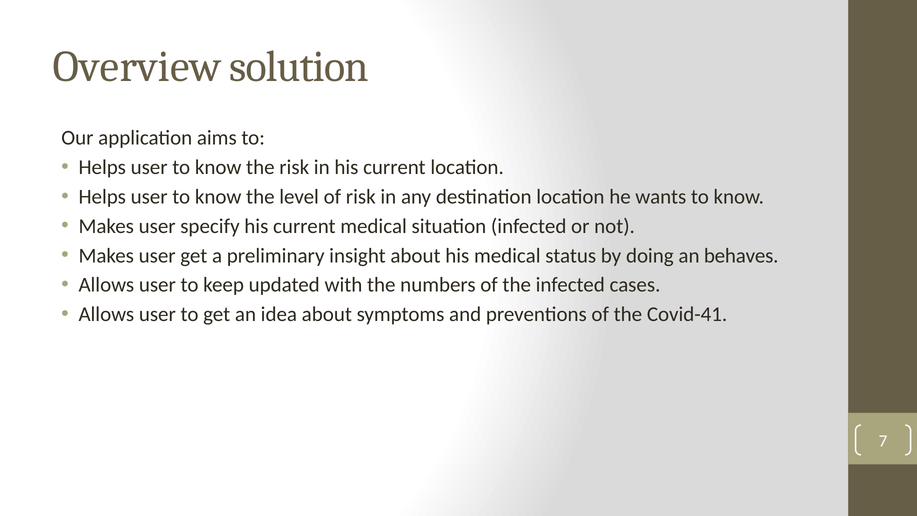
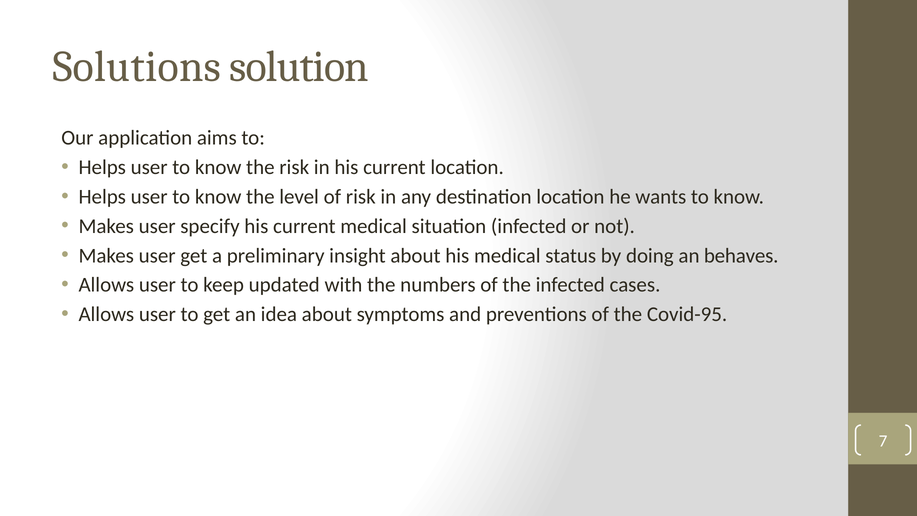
Overview: Overview -> Solutions
Covid-41: Covid-41 -> Covid-95
